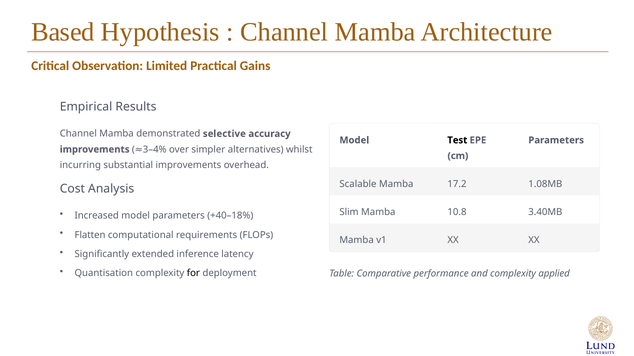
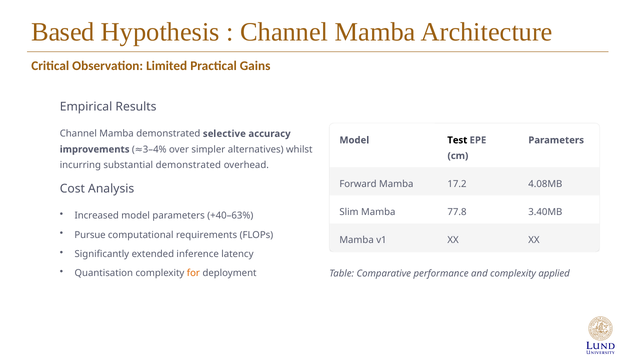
substantial improvements: improvements -> demonstrated
Scalable: Scalable -> Forward
1.08MB: 1.08MB -> 4.08MB
10.8: 10.8 -> 77.8
+40–18%: +40–18% -> +40–63%
Flatten: Flatten -> Pursue
for colour: black -> orange
